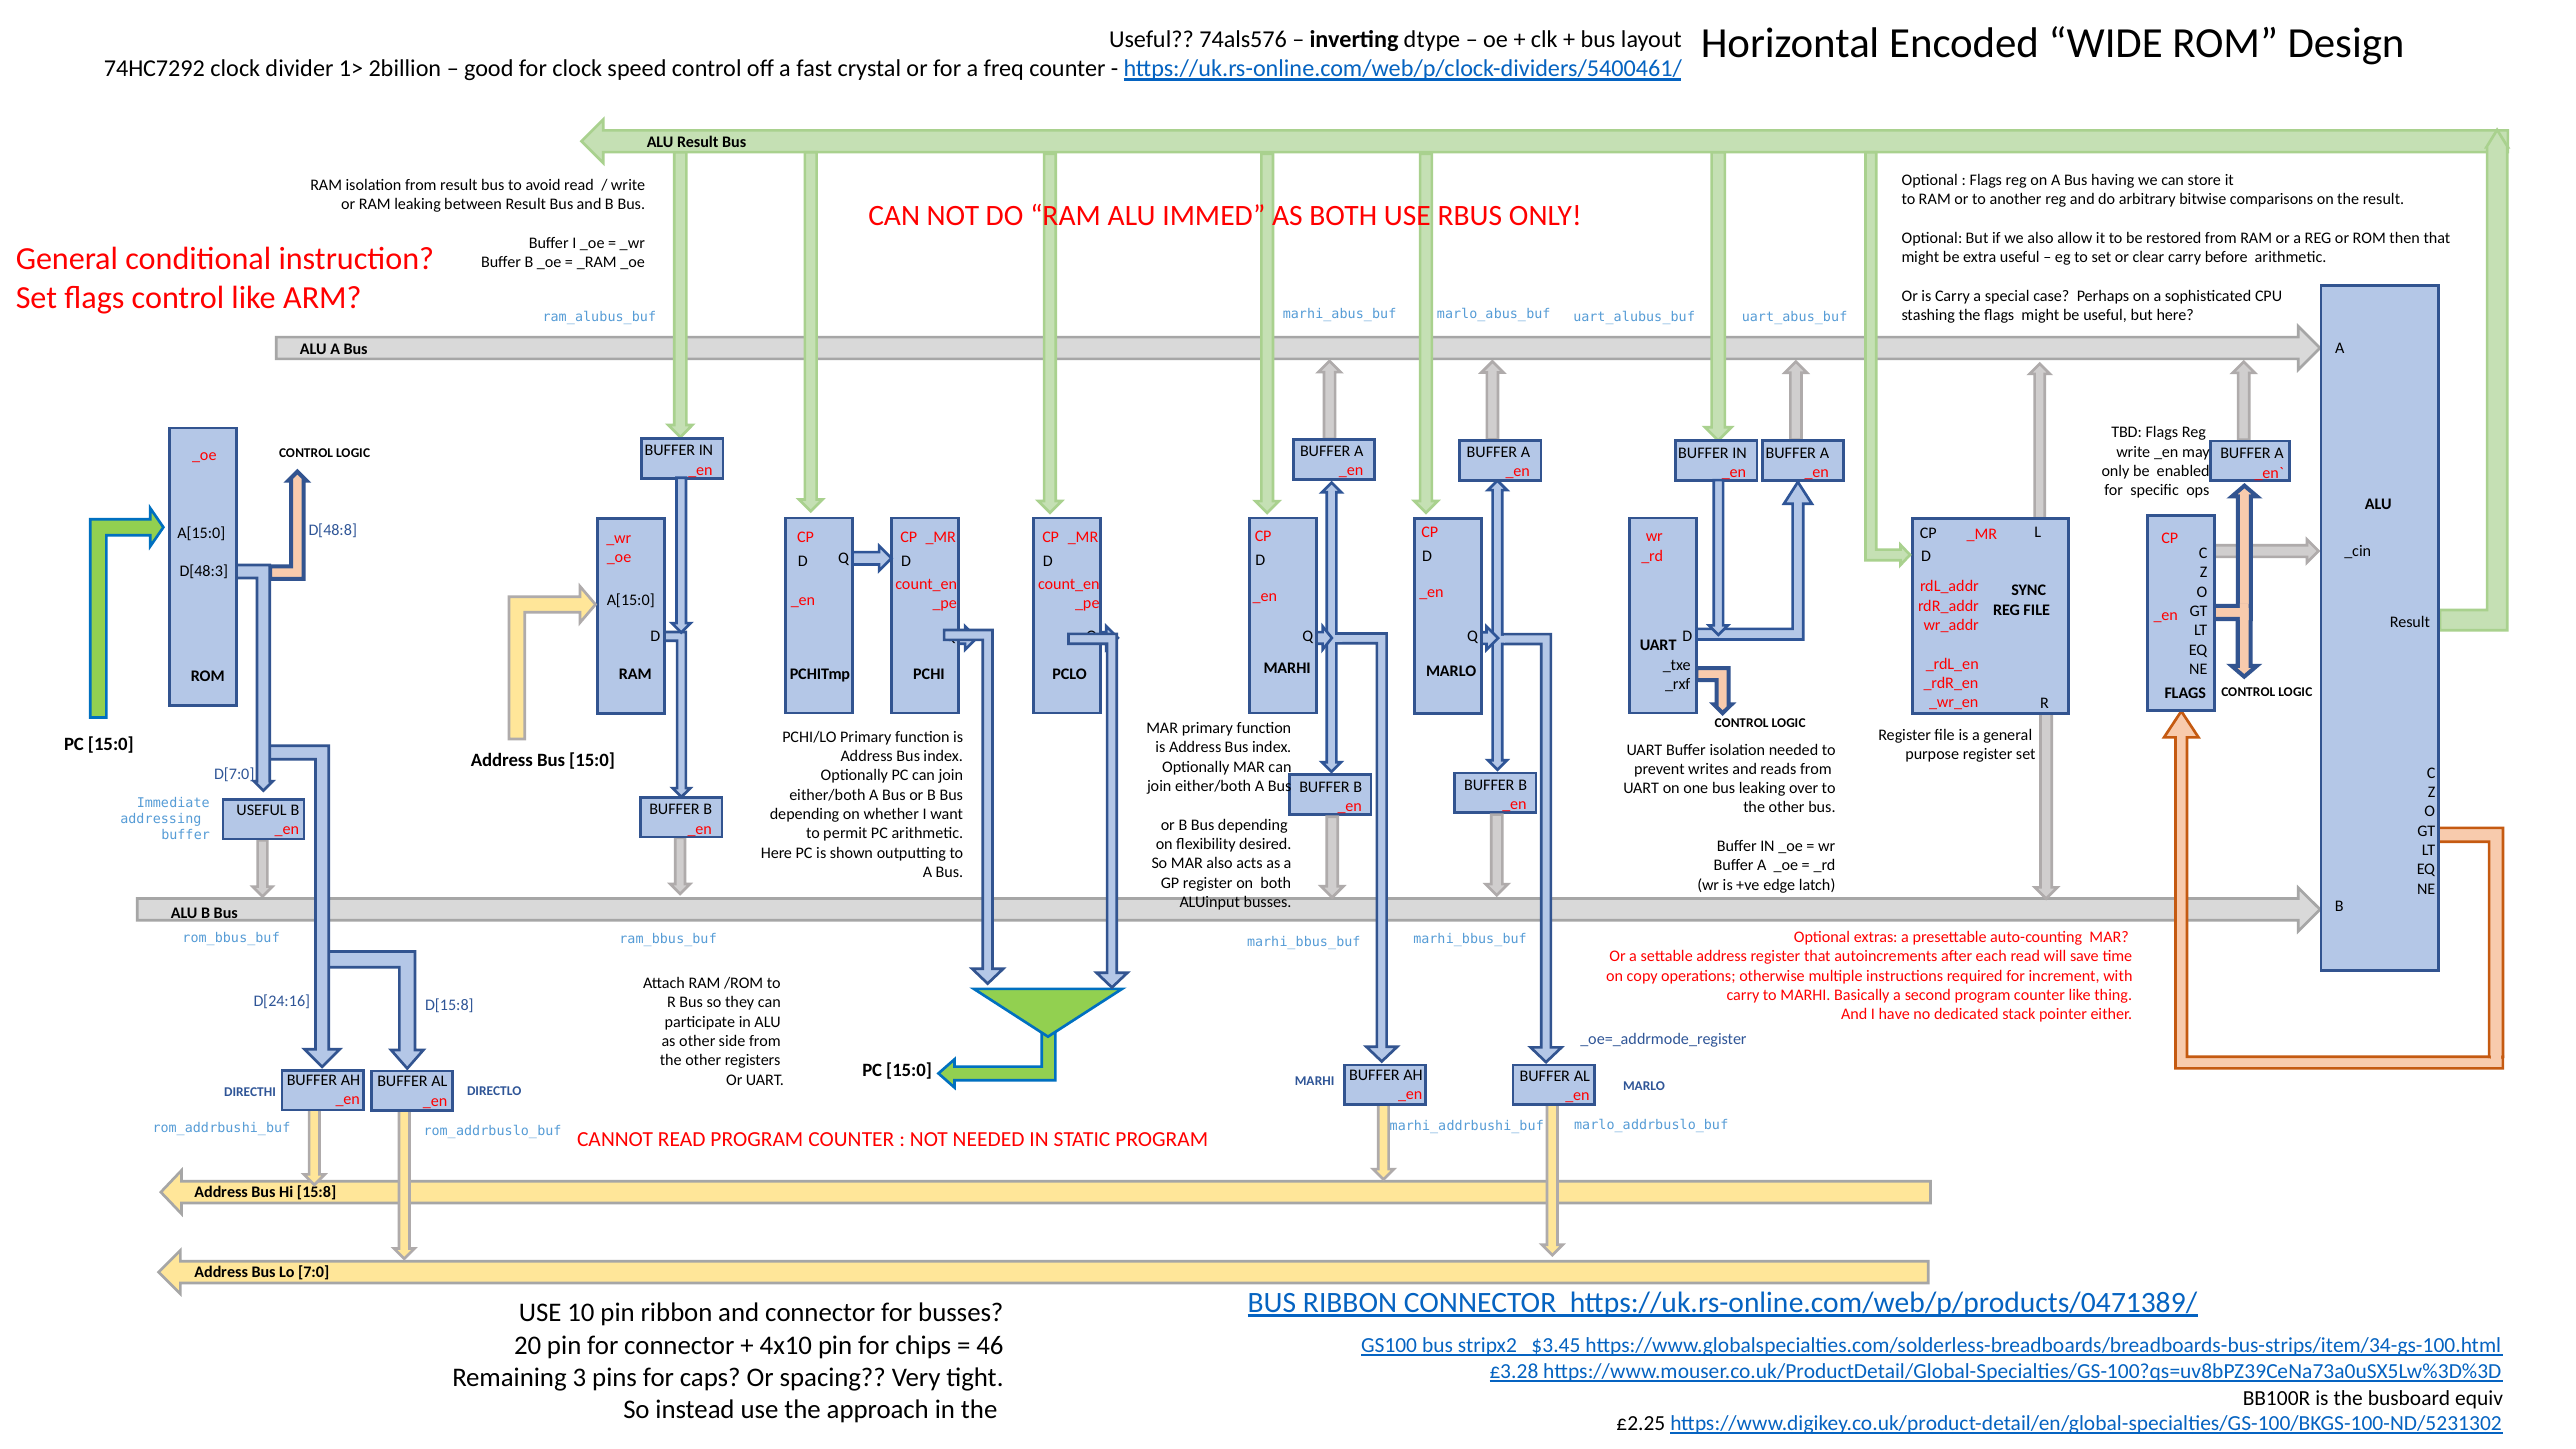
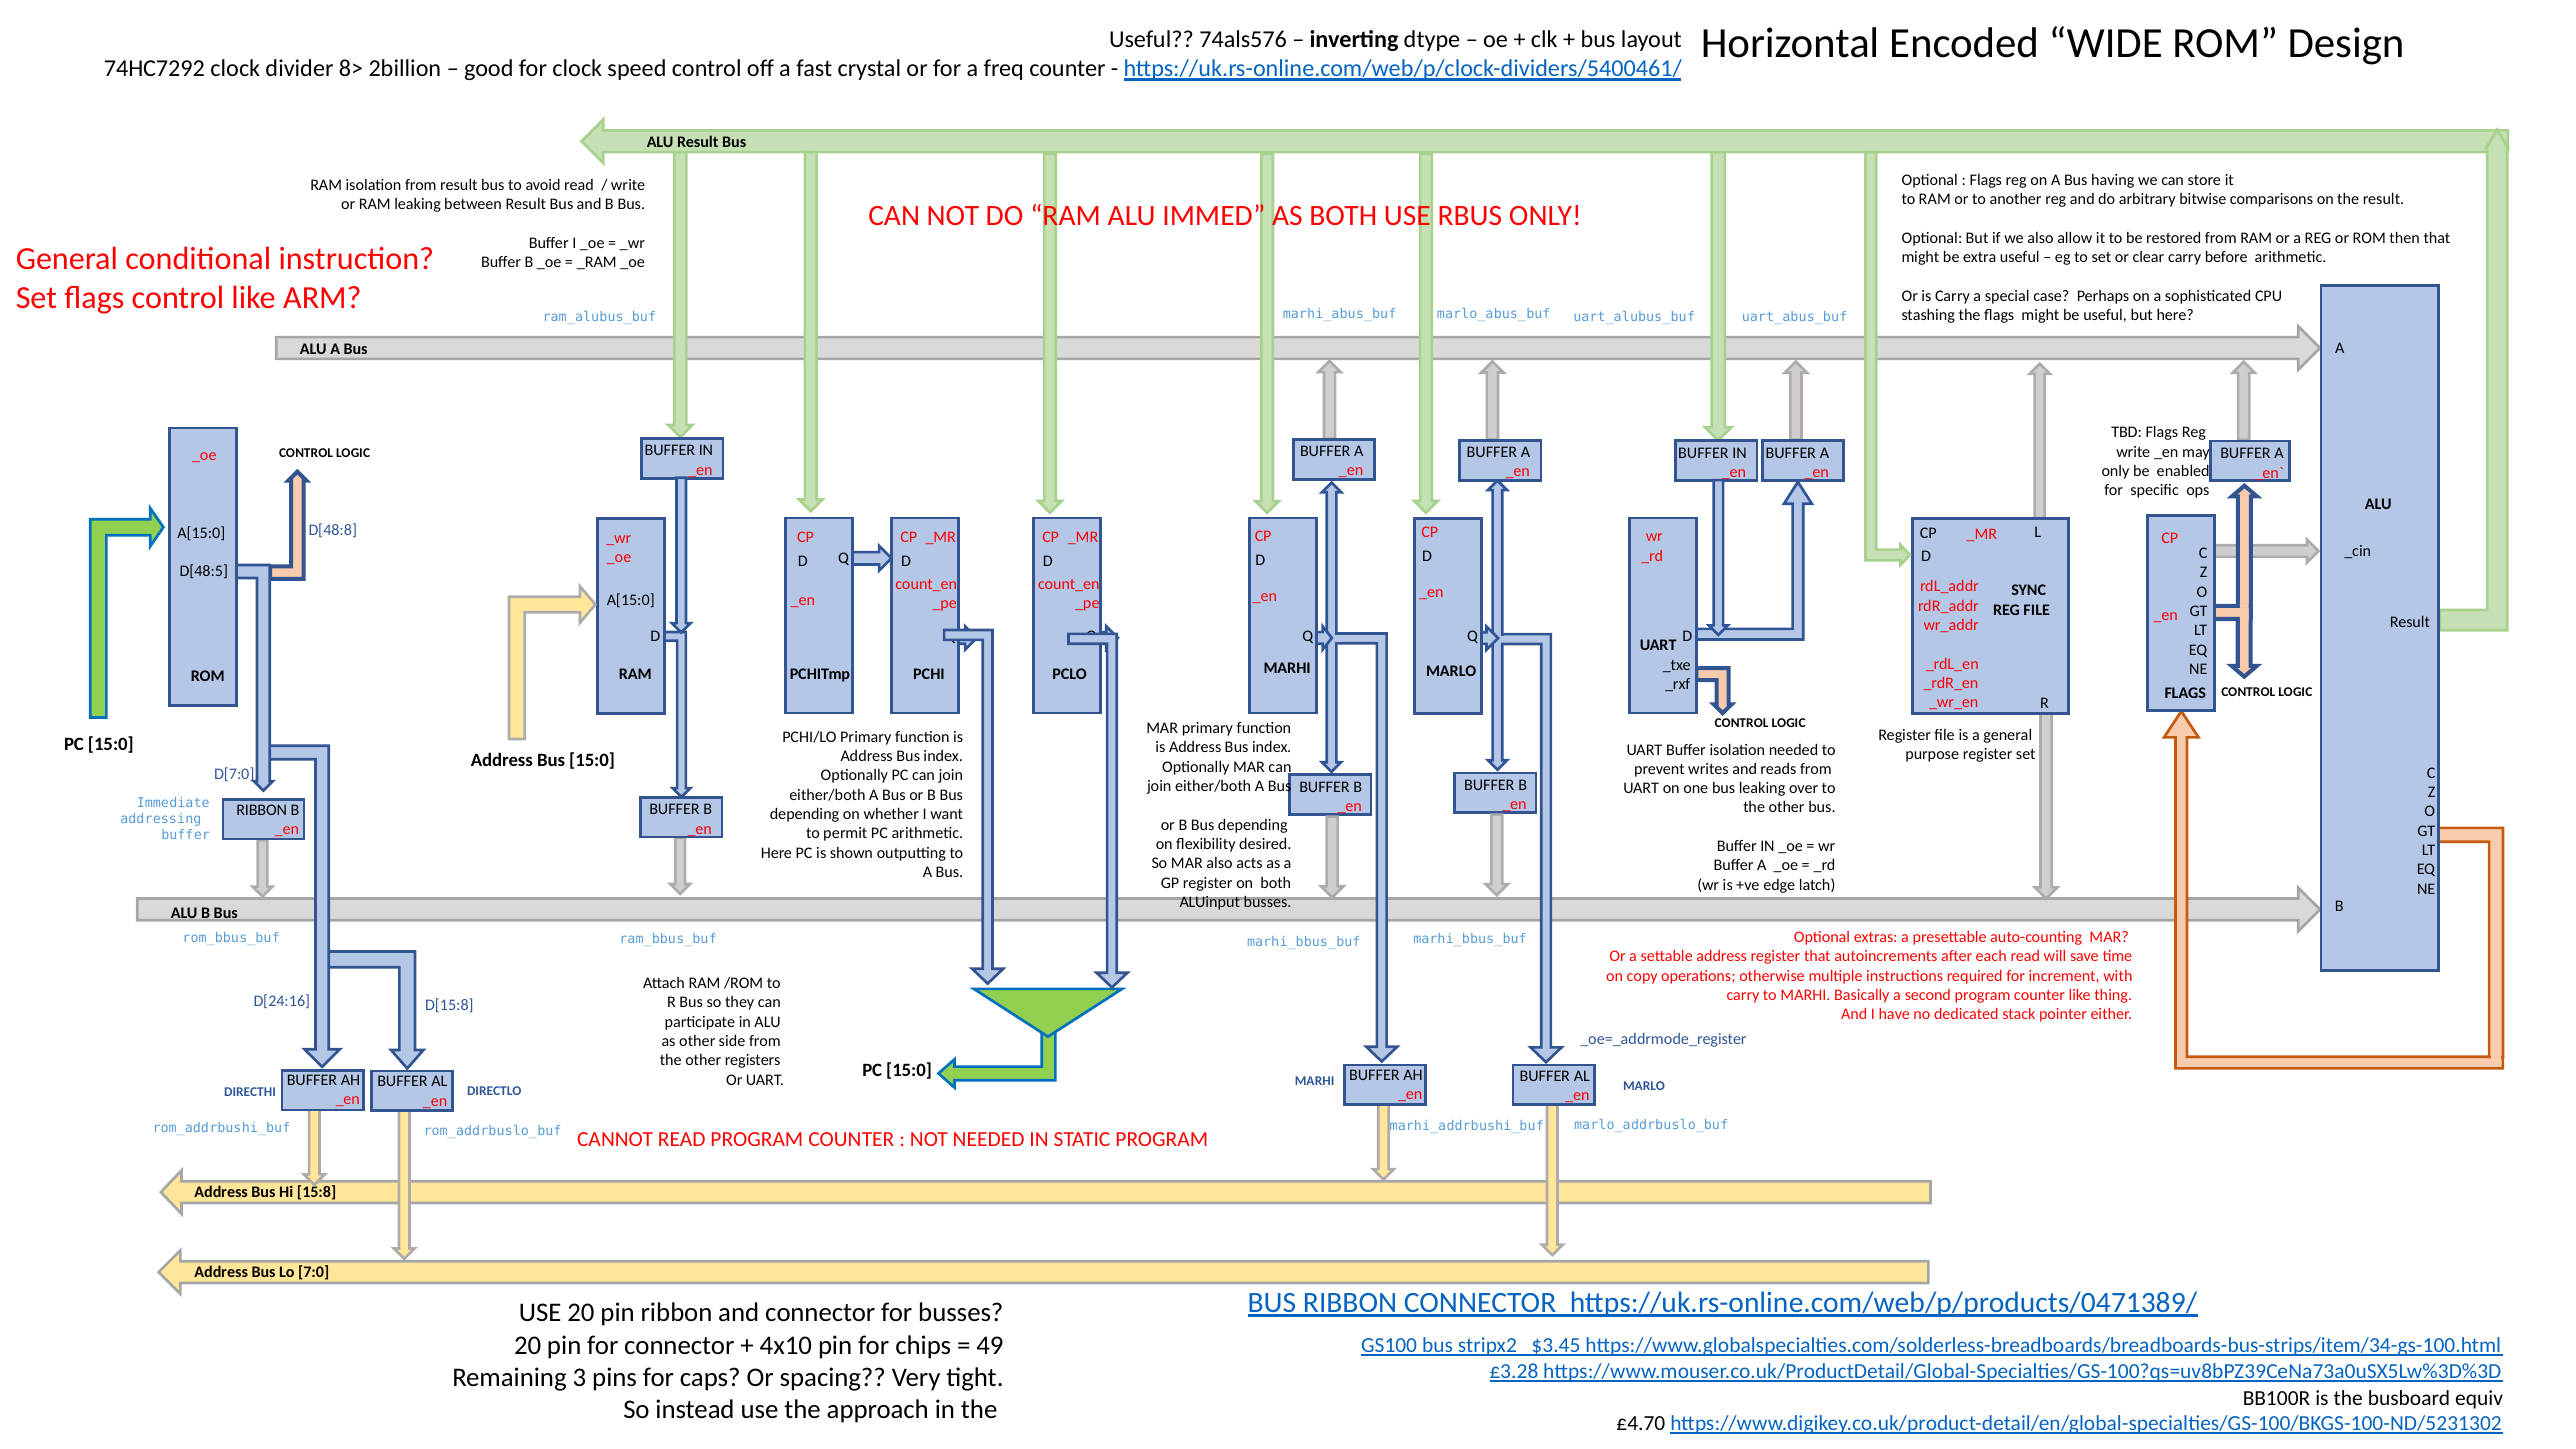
1>: 1> -> 8>
D[48:3: D[48:3 -> D[48:5
USEFUL at (262, 810): USEFUL -> RIBBON
USE 10: 10 -> 20
46: 46 -> 49
£2.25: £2.25 -> £4.70
